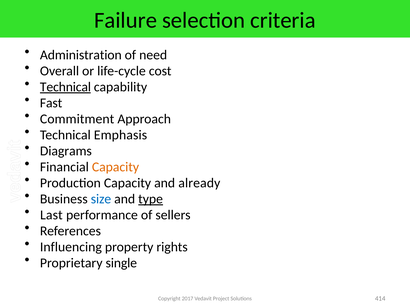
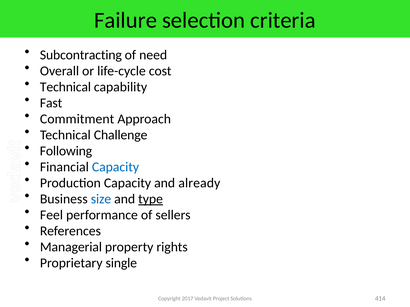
Administration: Administration -> Subcontracting
Technical at (65, 87) underline: present -> none
Emphasis: Emphasis -> Challenge
Diagrams: Diagrams -> Following
Capacity at (115, 167) colour: orange -> blue
Last: Last -> Feel
Influencing: Influencing -> Managerial
